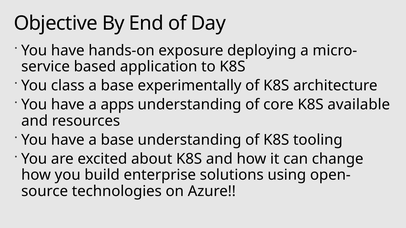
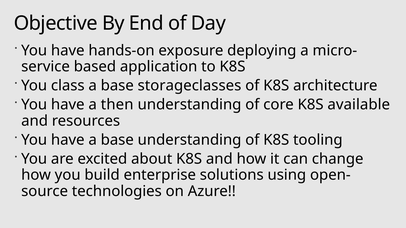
experimentally: experimentally -> storageclasses
apps: apps -> then
